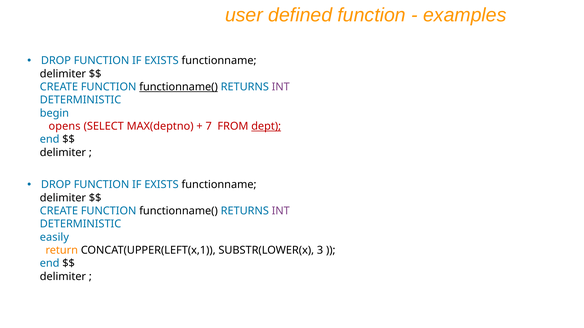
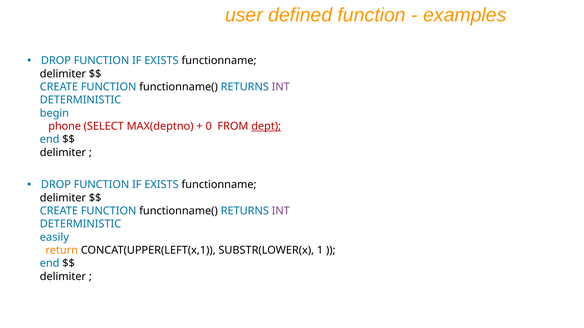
functionname( at (179, 87) underline: present -> none
opens: opens -> phone
7: 7 -> 0
3: 3 -> 1
